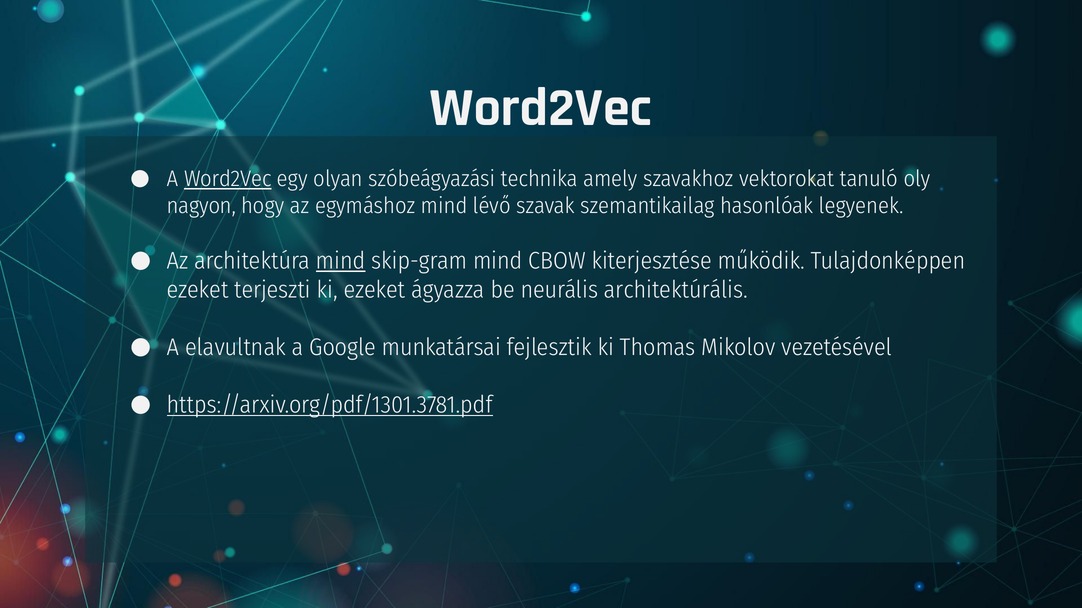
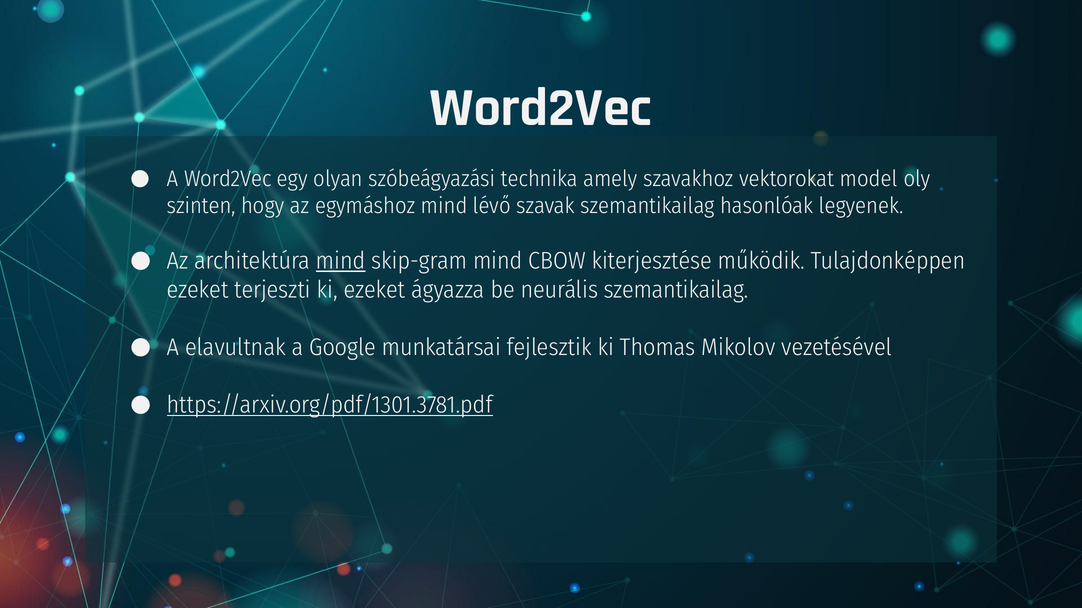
Word2Vec at (228, 179) underline: present -> none
tanuló: tanuló -> model
nagyon: nagyon -> szinten
neurális architektúrális: architektúrális -> szemantikailag
